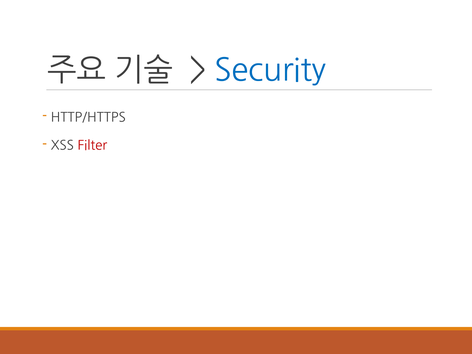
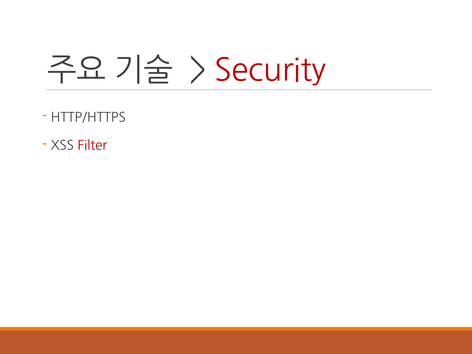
Security colour: blue -> red
